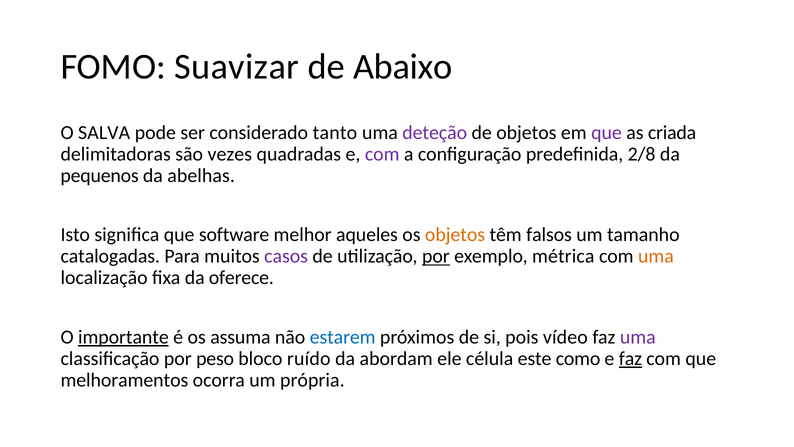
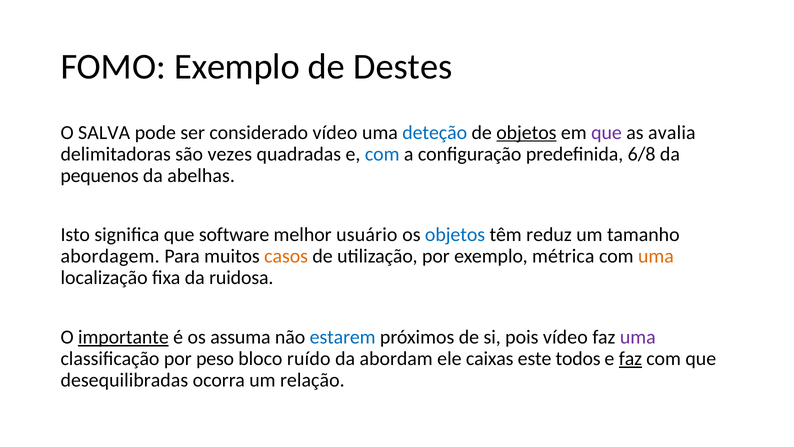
FOMO Suavizar: Suavizar -> Exemplo
Abaixo: Abaixo -> Destes
considerado tanto: tanto -> vídeo
deteção colour: purple -> blue
objetos at (526, 132) underline: none -> present
criada: criada -> avalia
com at (382, 154) colour: purple -> blue
2/8: 2/8 -> 6/8
aqueles: aqueles -> usuário
objetos at (455, 235) colour: orange -> blue
falsos: falsos -> reduz
catalogadas: catalogadas -> abordagem
casos colour: purple -> orange
por at (436, 256) underline: present -> none
oferece: oferece -> ruidosa
célula: célula -> caixas
como: como -> todos
melhoramentos: melhoramentos -> desequilibradas
própria: própria -> relação
